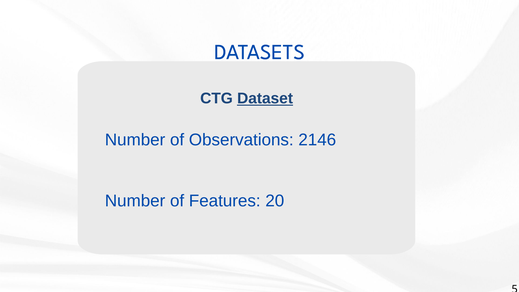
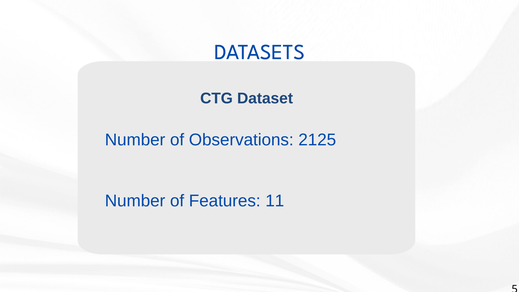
Dataset underline: present -> none
2146: 2146 -> 2125
20: 20 -> 11
